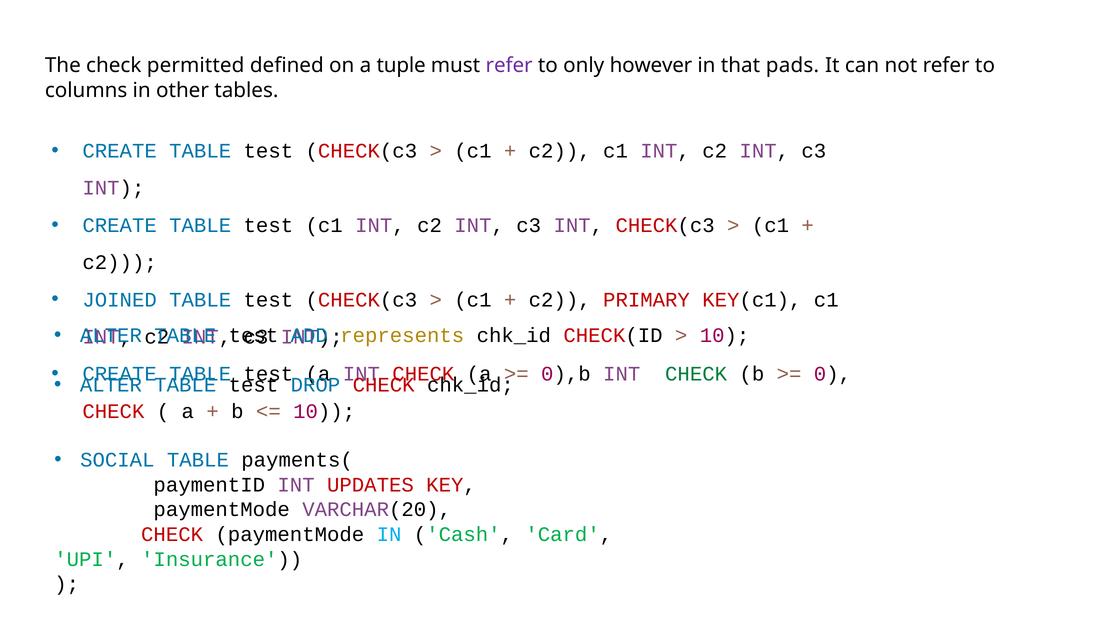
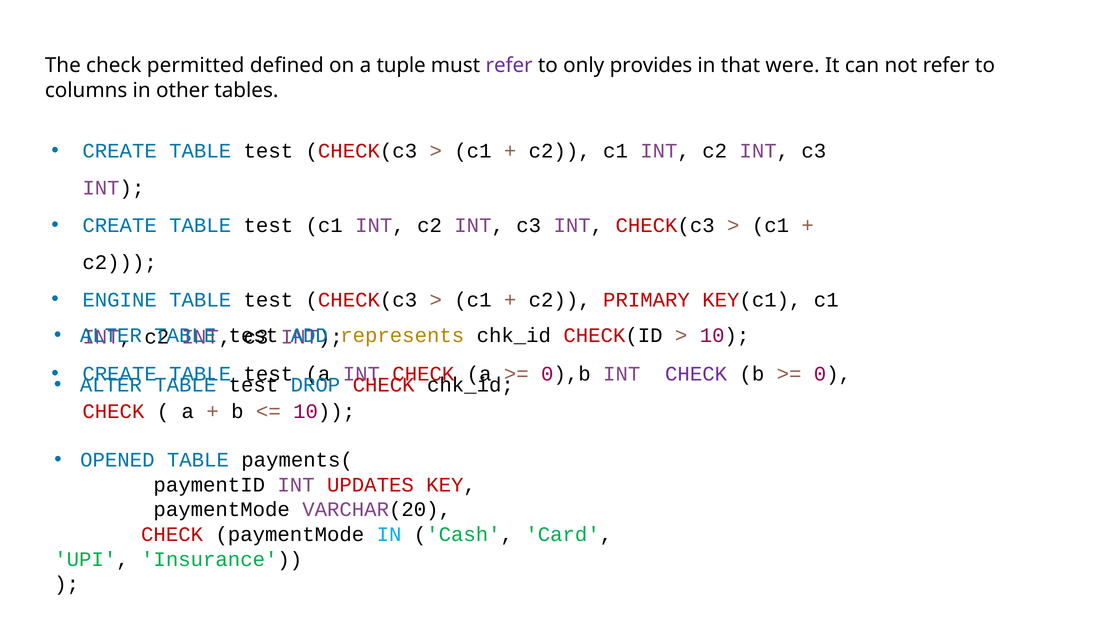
however: however -> provides
pads: pads -> were
JOINED: JOINED -> ENGINE
CHECK at (696, 374) colour: green -> purple
SOCIAL: SOCIAL -> OPENED
